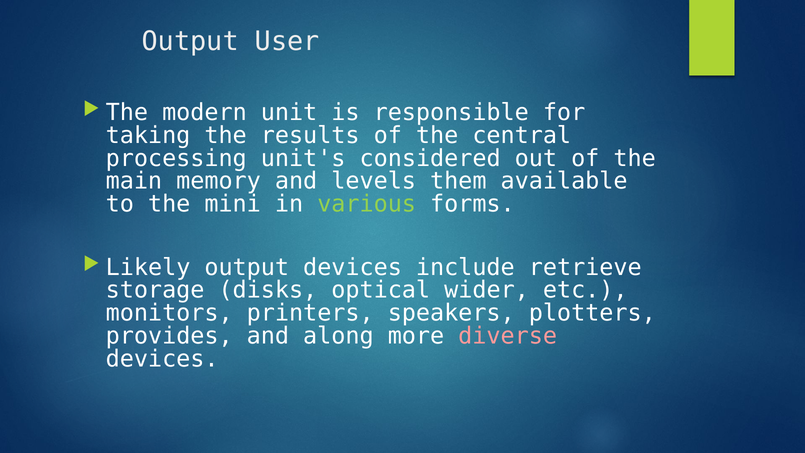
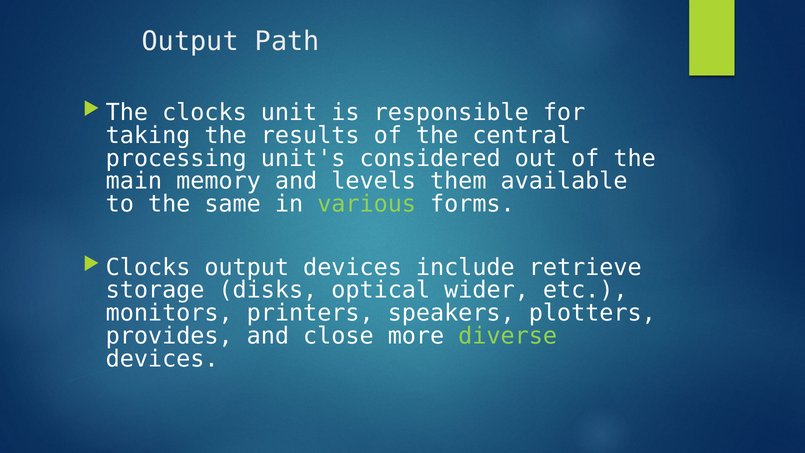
User: User -> Path
The modern: modern -> clocks
mini: mini -> same
Likely at (148, 267): Likely -> Clocks
along: along -> close
diverse colour: pink -> light green
